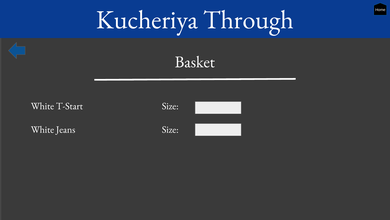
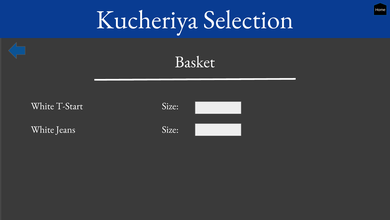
Through: Through -> Selection
